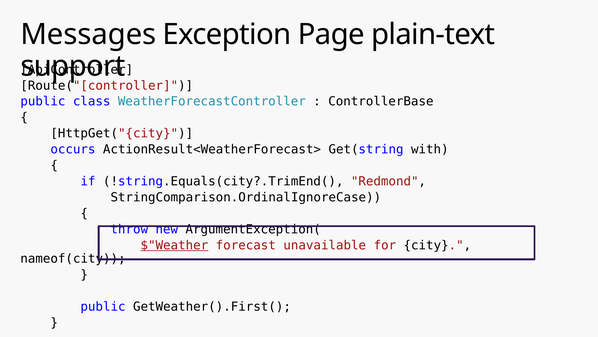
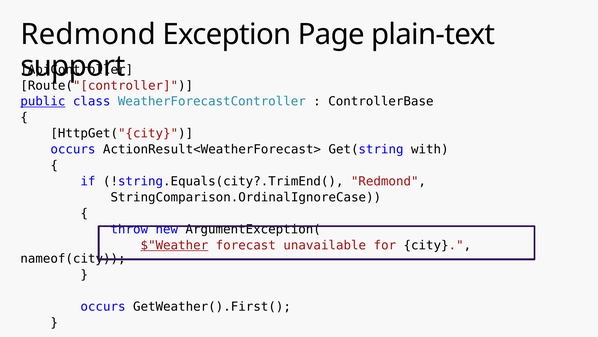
Messages at (88, 34): Messages -> Redmond
public at (43, 101) underline: none -> present
public at (103, 306): public -> occurs
